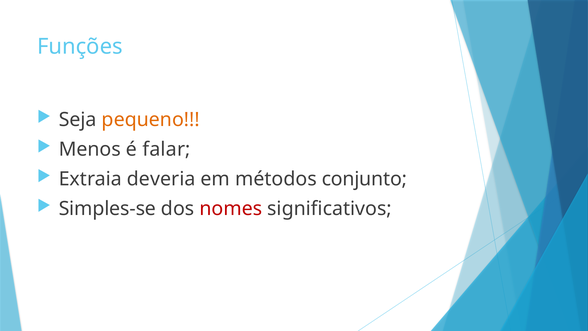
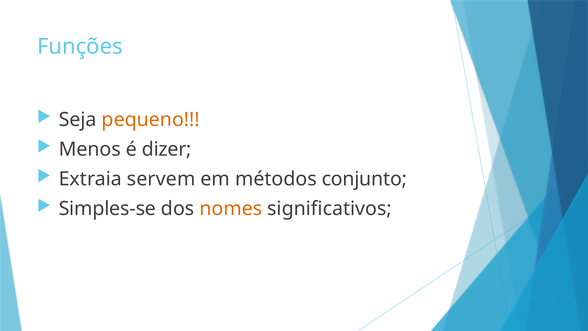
falar: falar -> dizer
deveria: deveria -> servem
nomes colour: red -> orange
